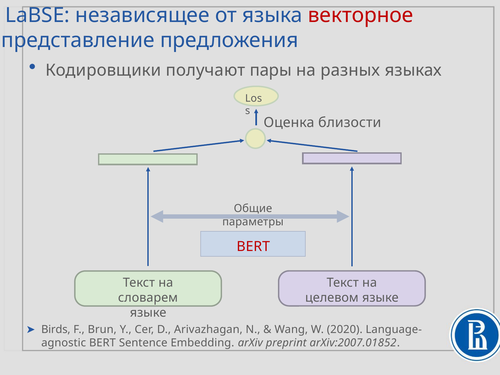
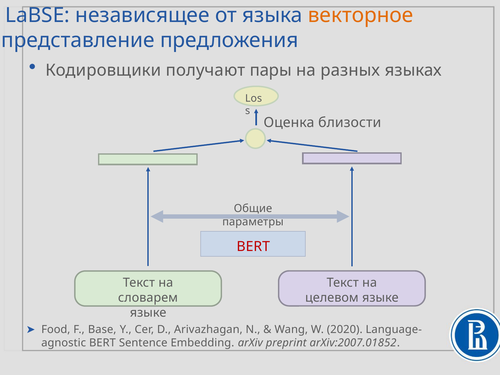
векторное colour: red -> orange
Birds: Birds -> Food
Brun: Brun -> Base
